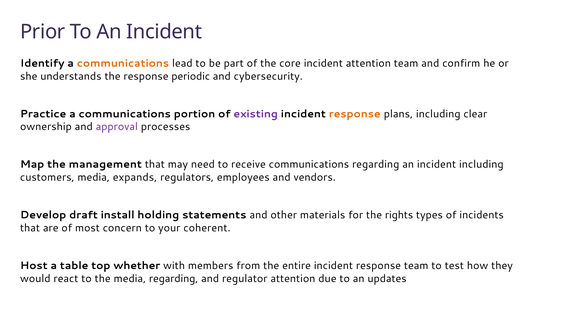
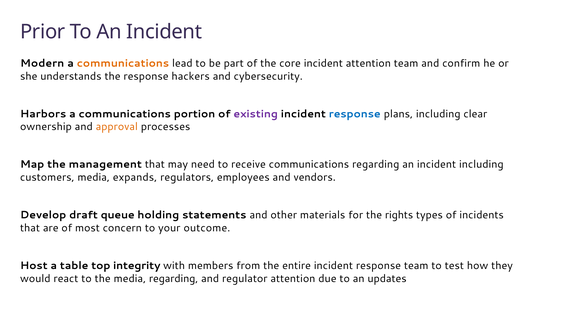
Identify: Identify -> Modern
periodic: periodic -> hackers
Practice: Practice -> Harbors
response at (355, 114) colour: orange -> blue
approval colour: purple -> orange
install: install -> queue
coherent: coherent -> outcome
whether: whether -> integrity
